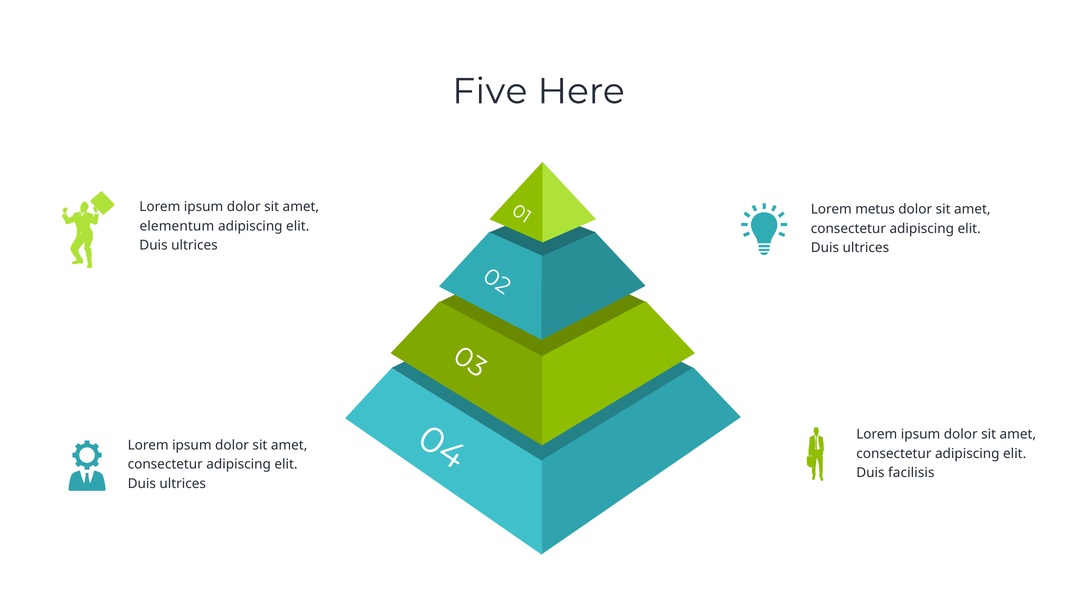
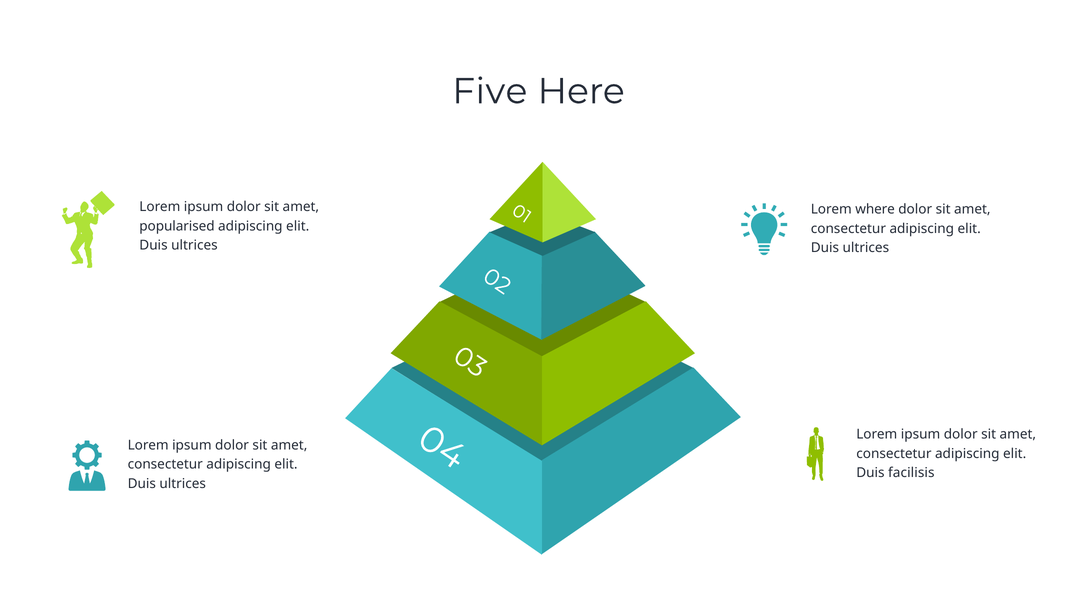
metus: metus -> where
elementum: elementum -> popularised
